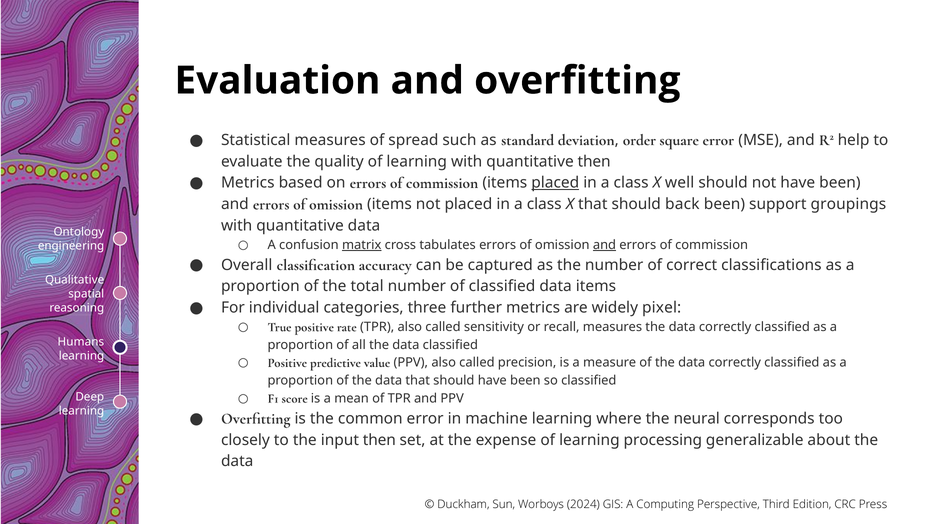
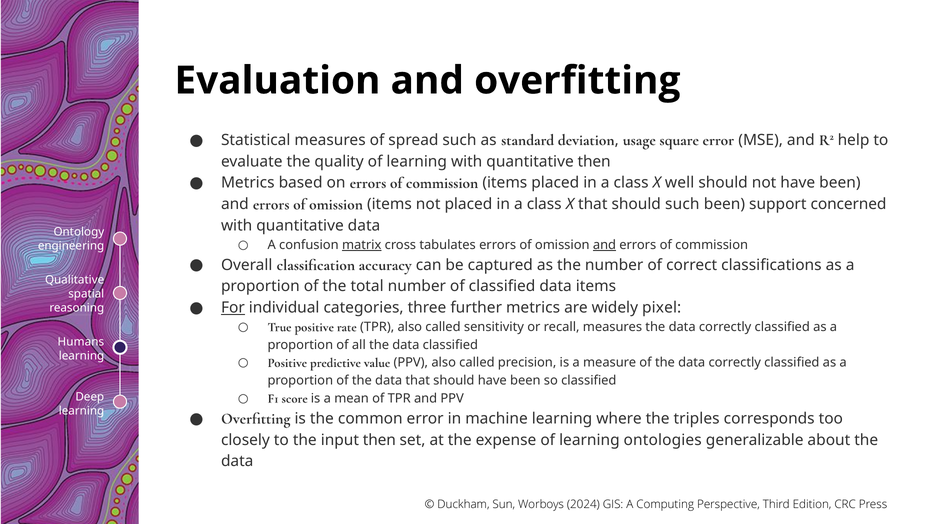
order: order -> usage
placed at (555, 183) underline: present -> none
should back: back -> such
groupings: groupings -> concerned
For underline: none -> present
neural: neural -> triples
processing: processing -> ontologies
